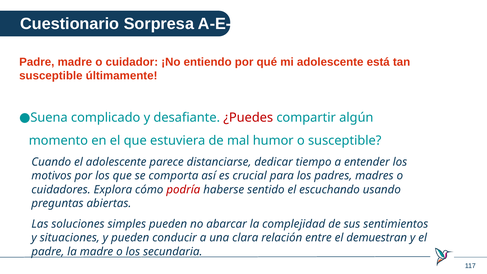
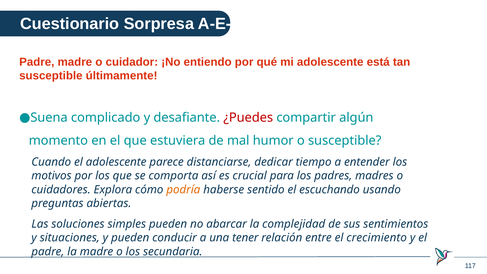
podría colour: red -> orange
clara: clara -> tener
demuestran: demuestran -> crecimiento
